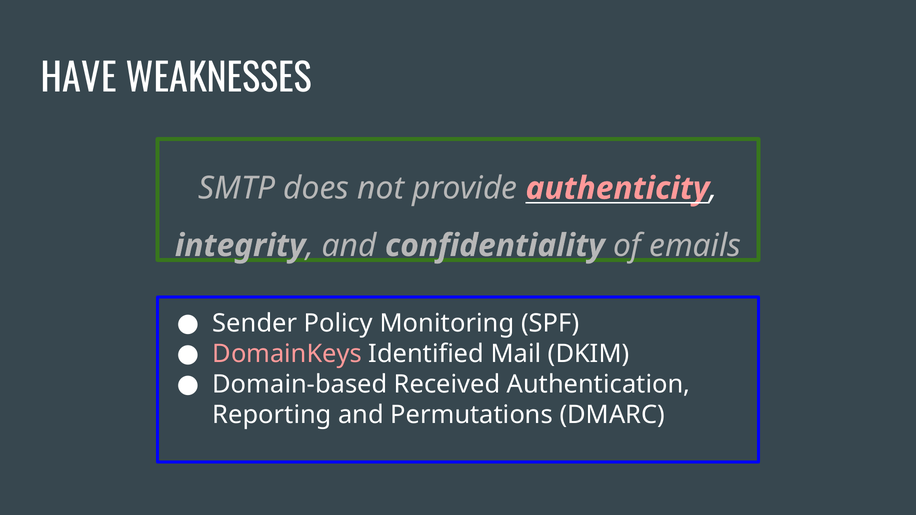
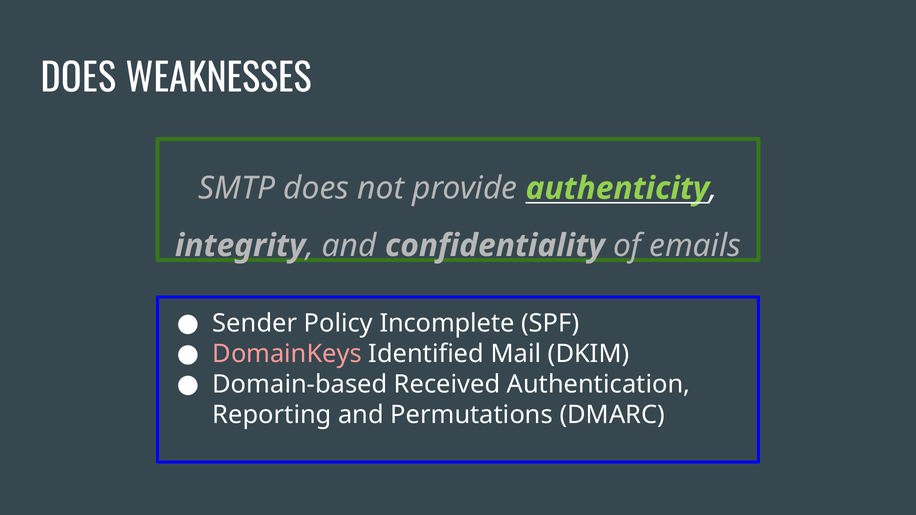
HAVE at (79, 79): HAVE -> DOES
authenticity colour: pink -> light green
Monitoring: Monitoring -> Incomplete
